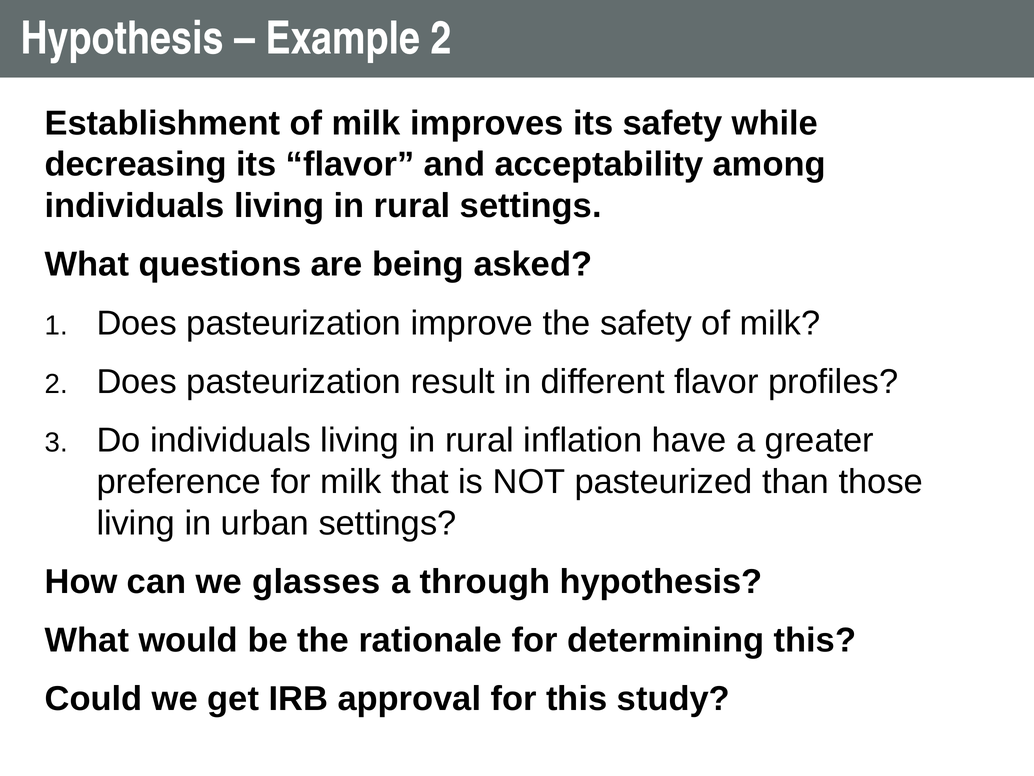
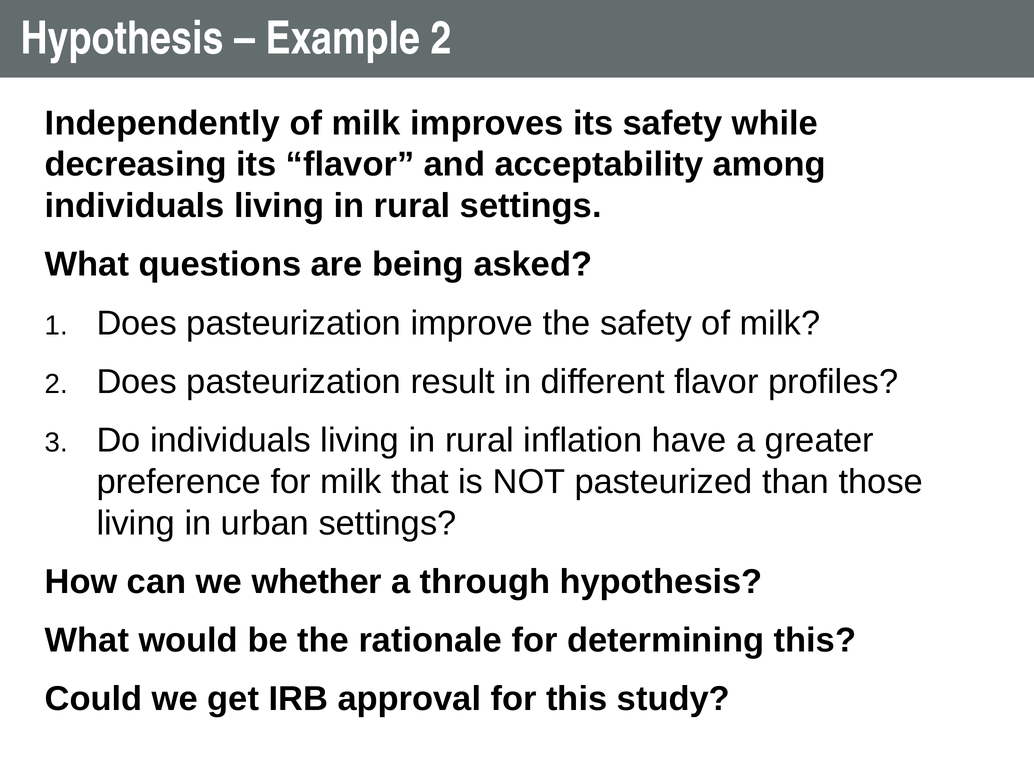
Establishment: Establishment -> Independently
glasses: glasses -> whether
